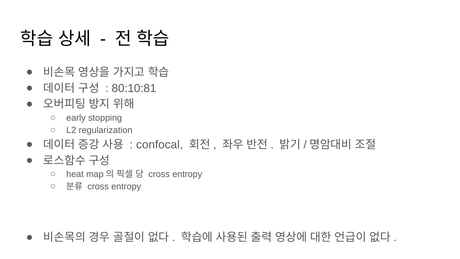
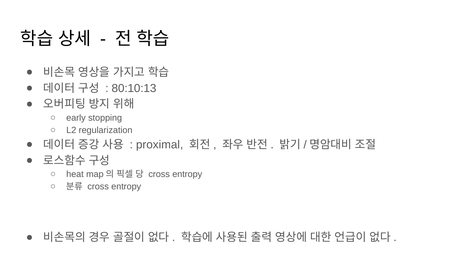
80:10:81: 80:10:81 -> 80:10:13
confocal: confocal -> proximal
